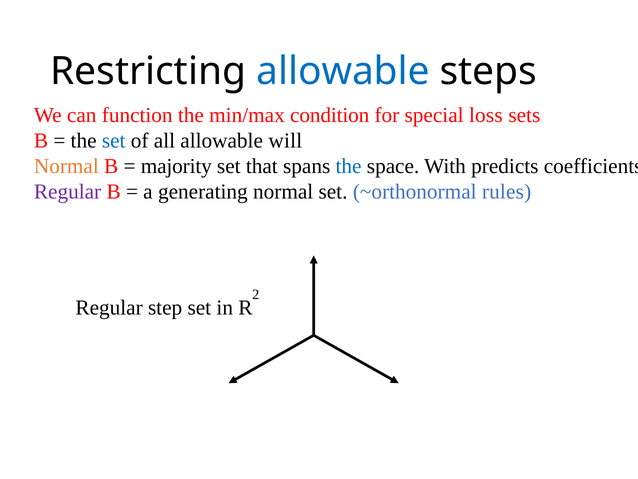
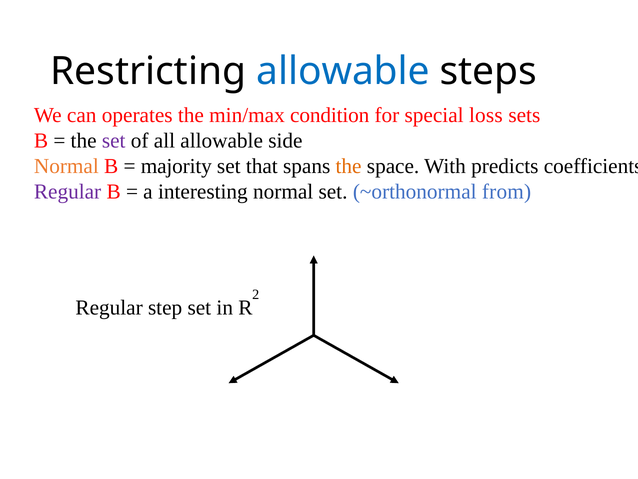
function: function -> operates
set at (114, 141) colour: blue -> purple
will: will -> side
the at (349, 166) colour: blue -> orange
generating: generating -> interesting
rules: rules -> from
